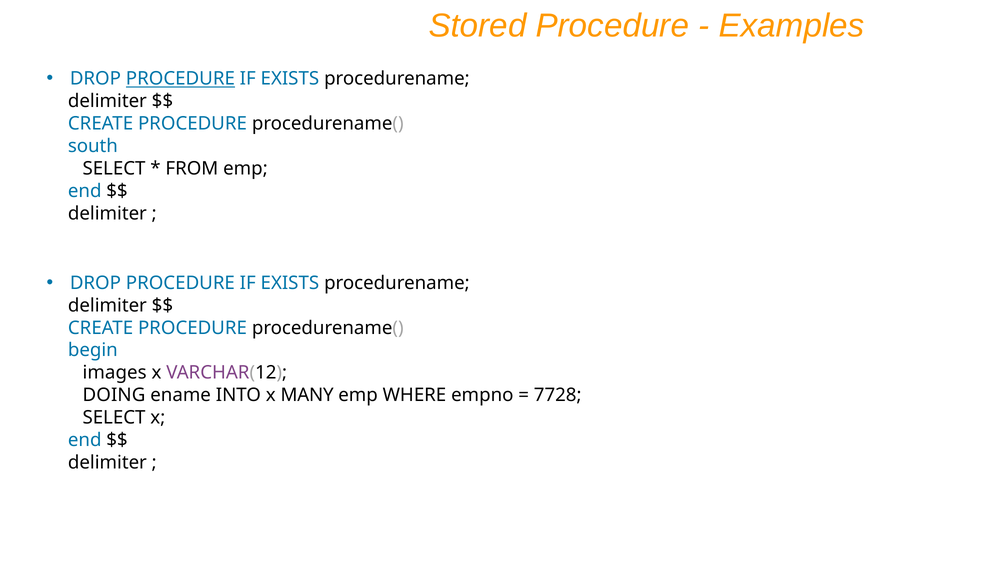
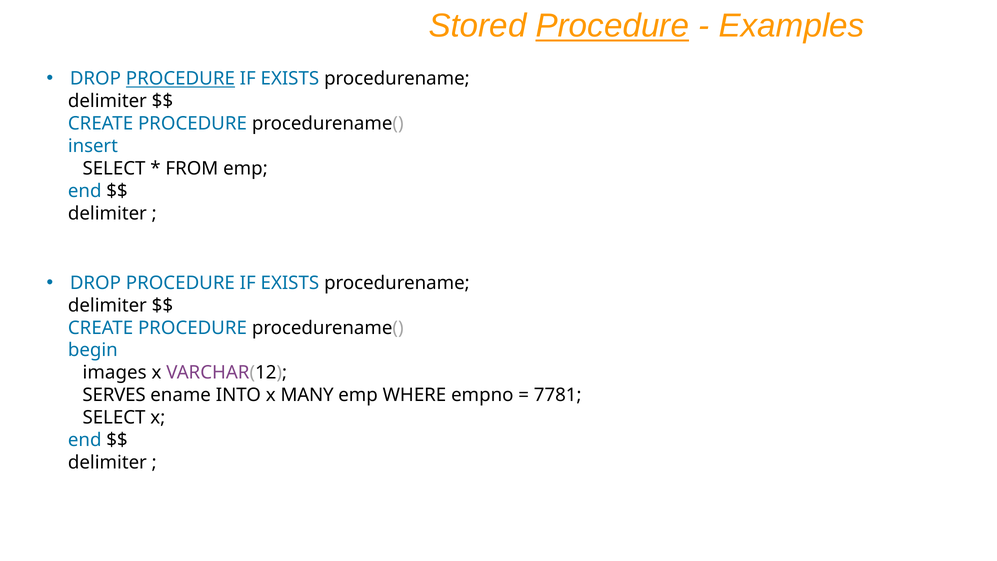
Procedure at (612, 26) underline: none -> present
south: south -> insert
DOING: DOING -> SERVES
7728: 7728 -> 7781
